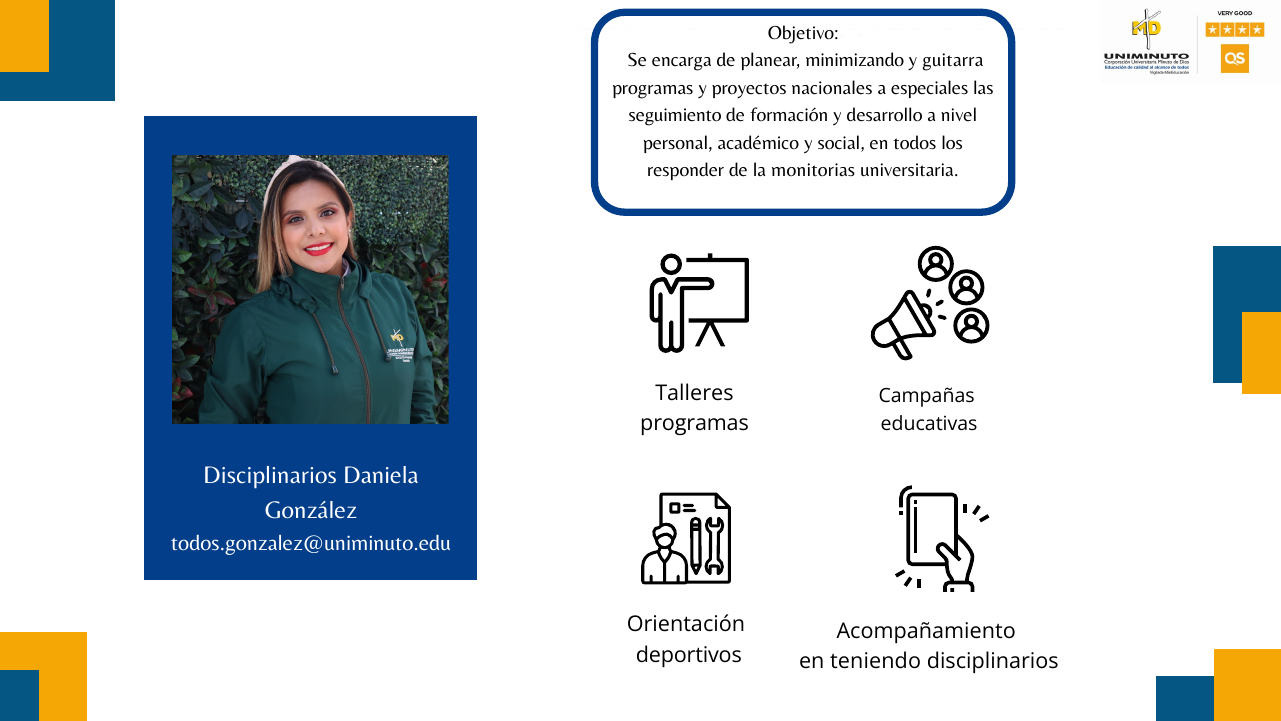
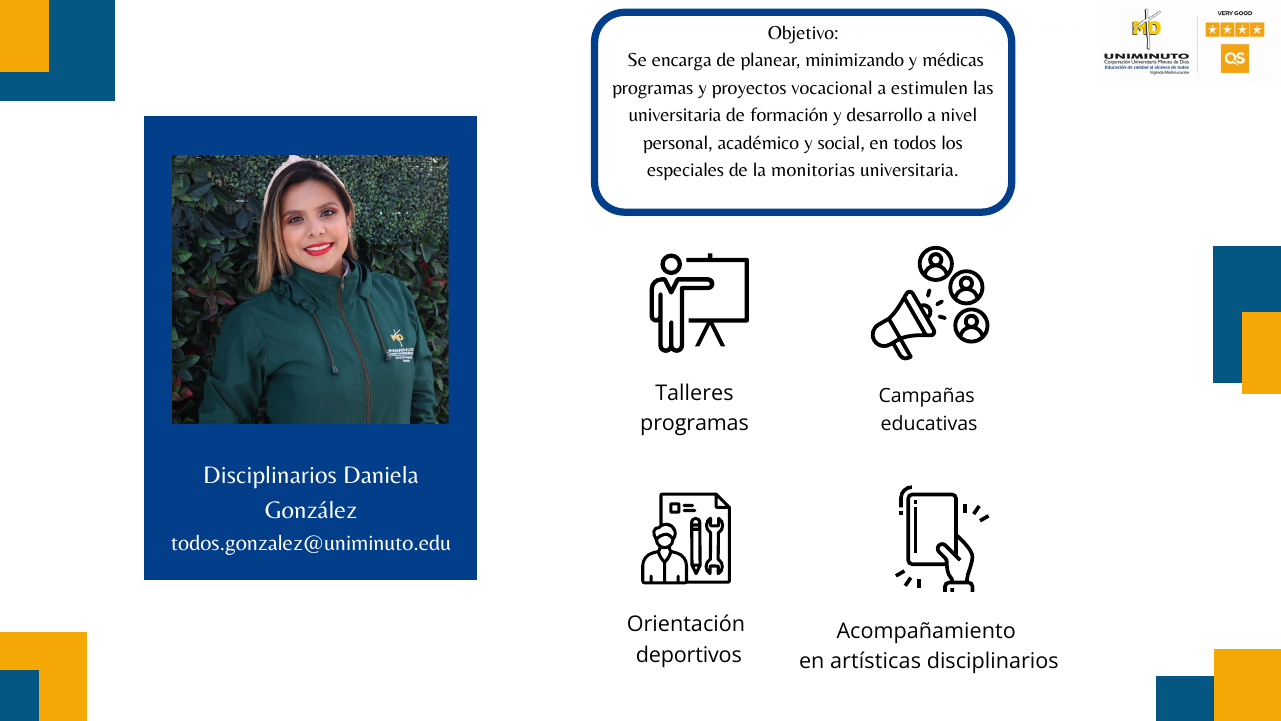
guitarra: guitarra -> médicas
nacionales: nacionales -> vocacional
especiales: especiales -> estimulen
seguimiento at (675, 115): seguimiento -> universitaria
responder: responder -> especiales
teniendo: teniendo -> artísticas
